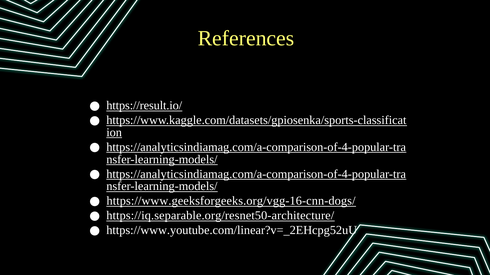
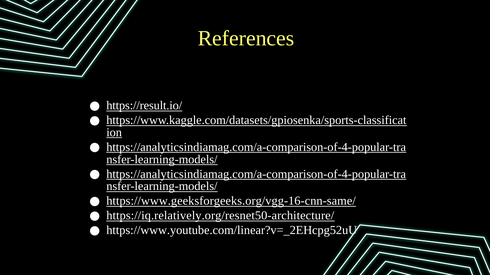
https://www.geeksforgeeks.org/vgg-16-cnn-dogs/: https://www.geeksforgeeks.org/vgg-16-cnn-dogs/ -> https://www.geeksforgeeks.org/vgg-16-cnn-same/
https://iq.separable.org/resnet50-architecture/: https://iq.separable.org/resnet50-architecture/ -> https://iq.relatively.org/resnet50-architecture/
